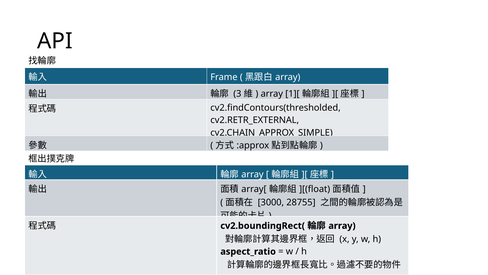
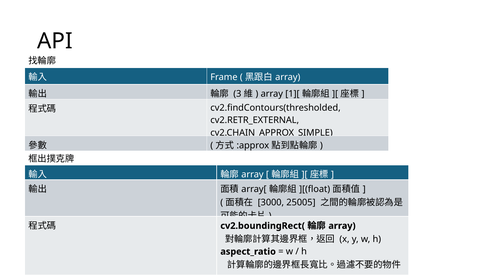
28755: 28755 -> 25005
